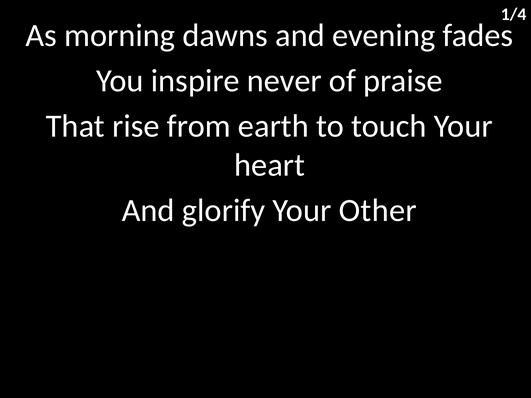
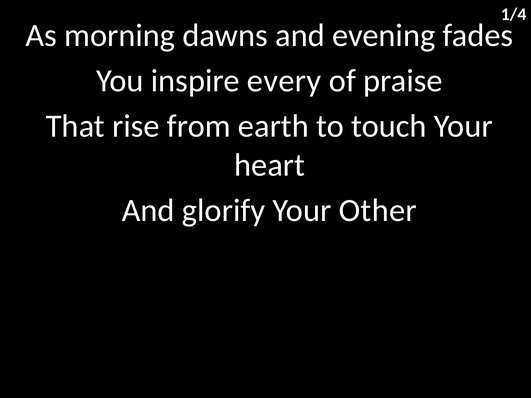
never: never -> every
